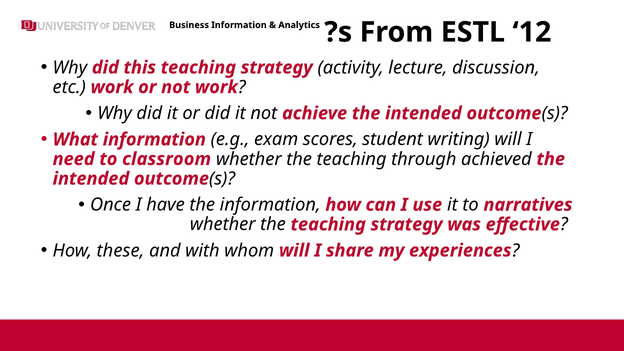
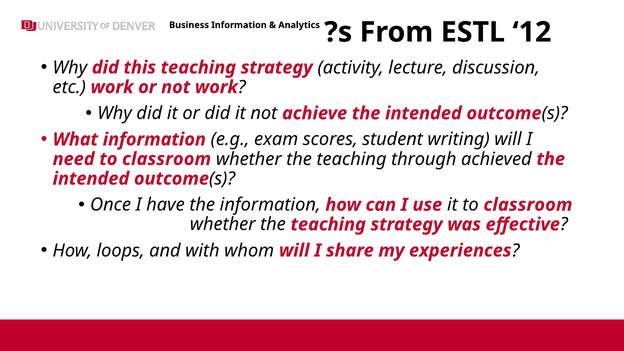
it to narratives: narratives -> classroom
these: these -> loops
